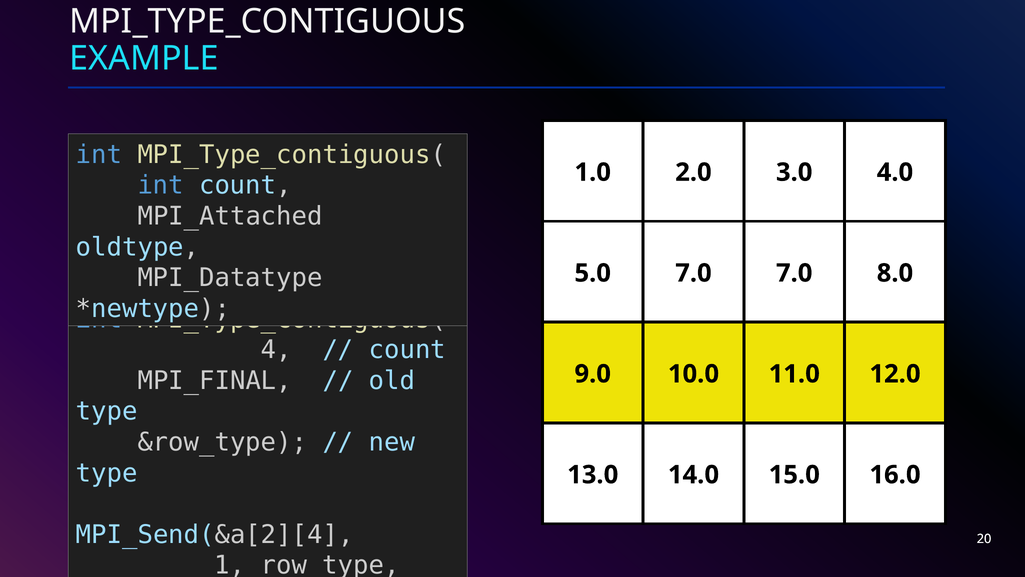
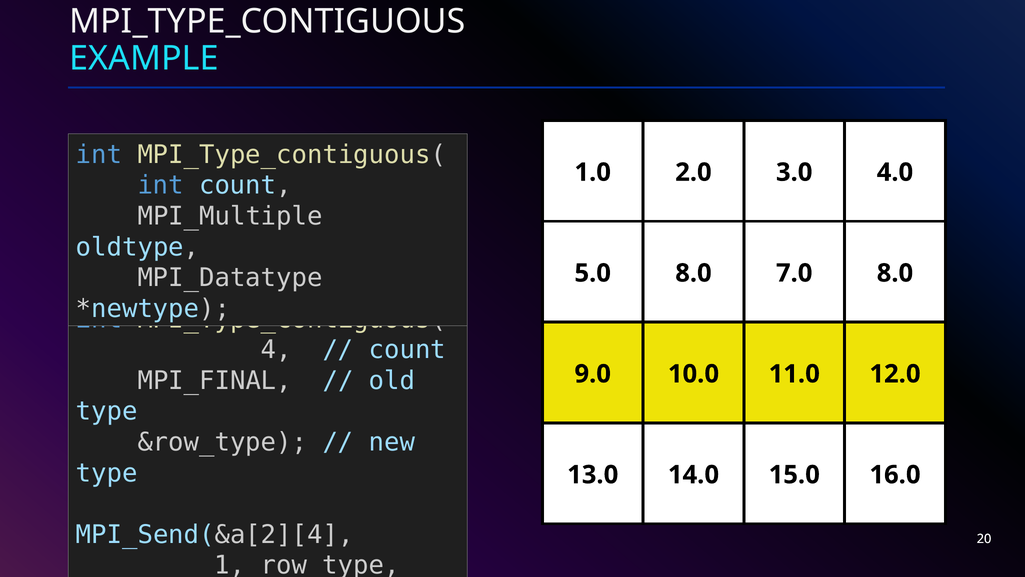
MPI_Attached: MPI_Attached -> MPI_Multiple
5.0 7.0: 7.0 -> 8.0
